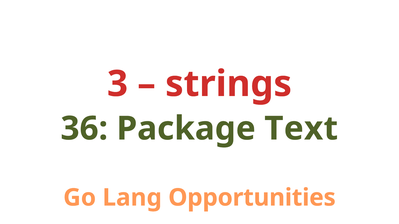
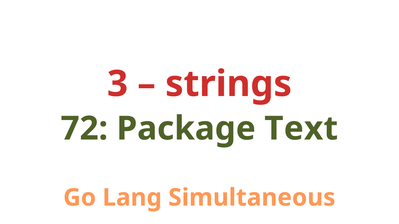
36: 36 -> 72
Opportunities: Opportunities -> Simultaneous
